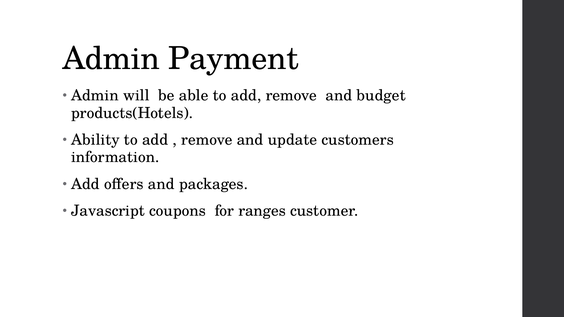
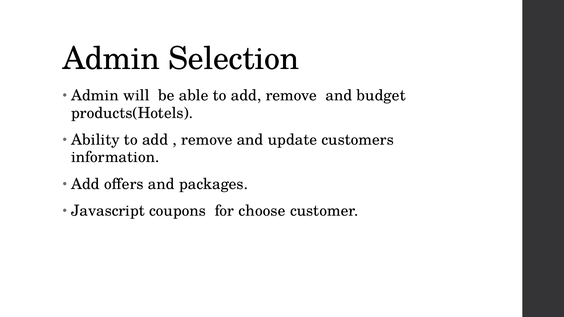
Payment: Payment -> Selection
ranges: ranges -> choose
